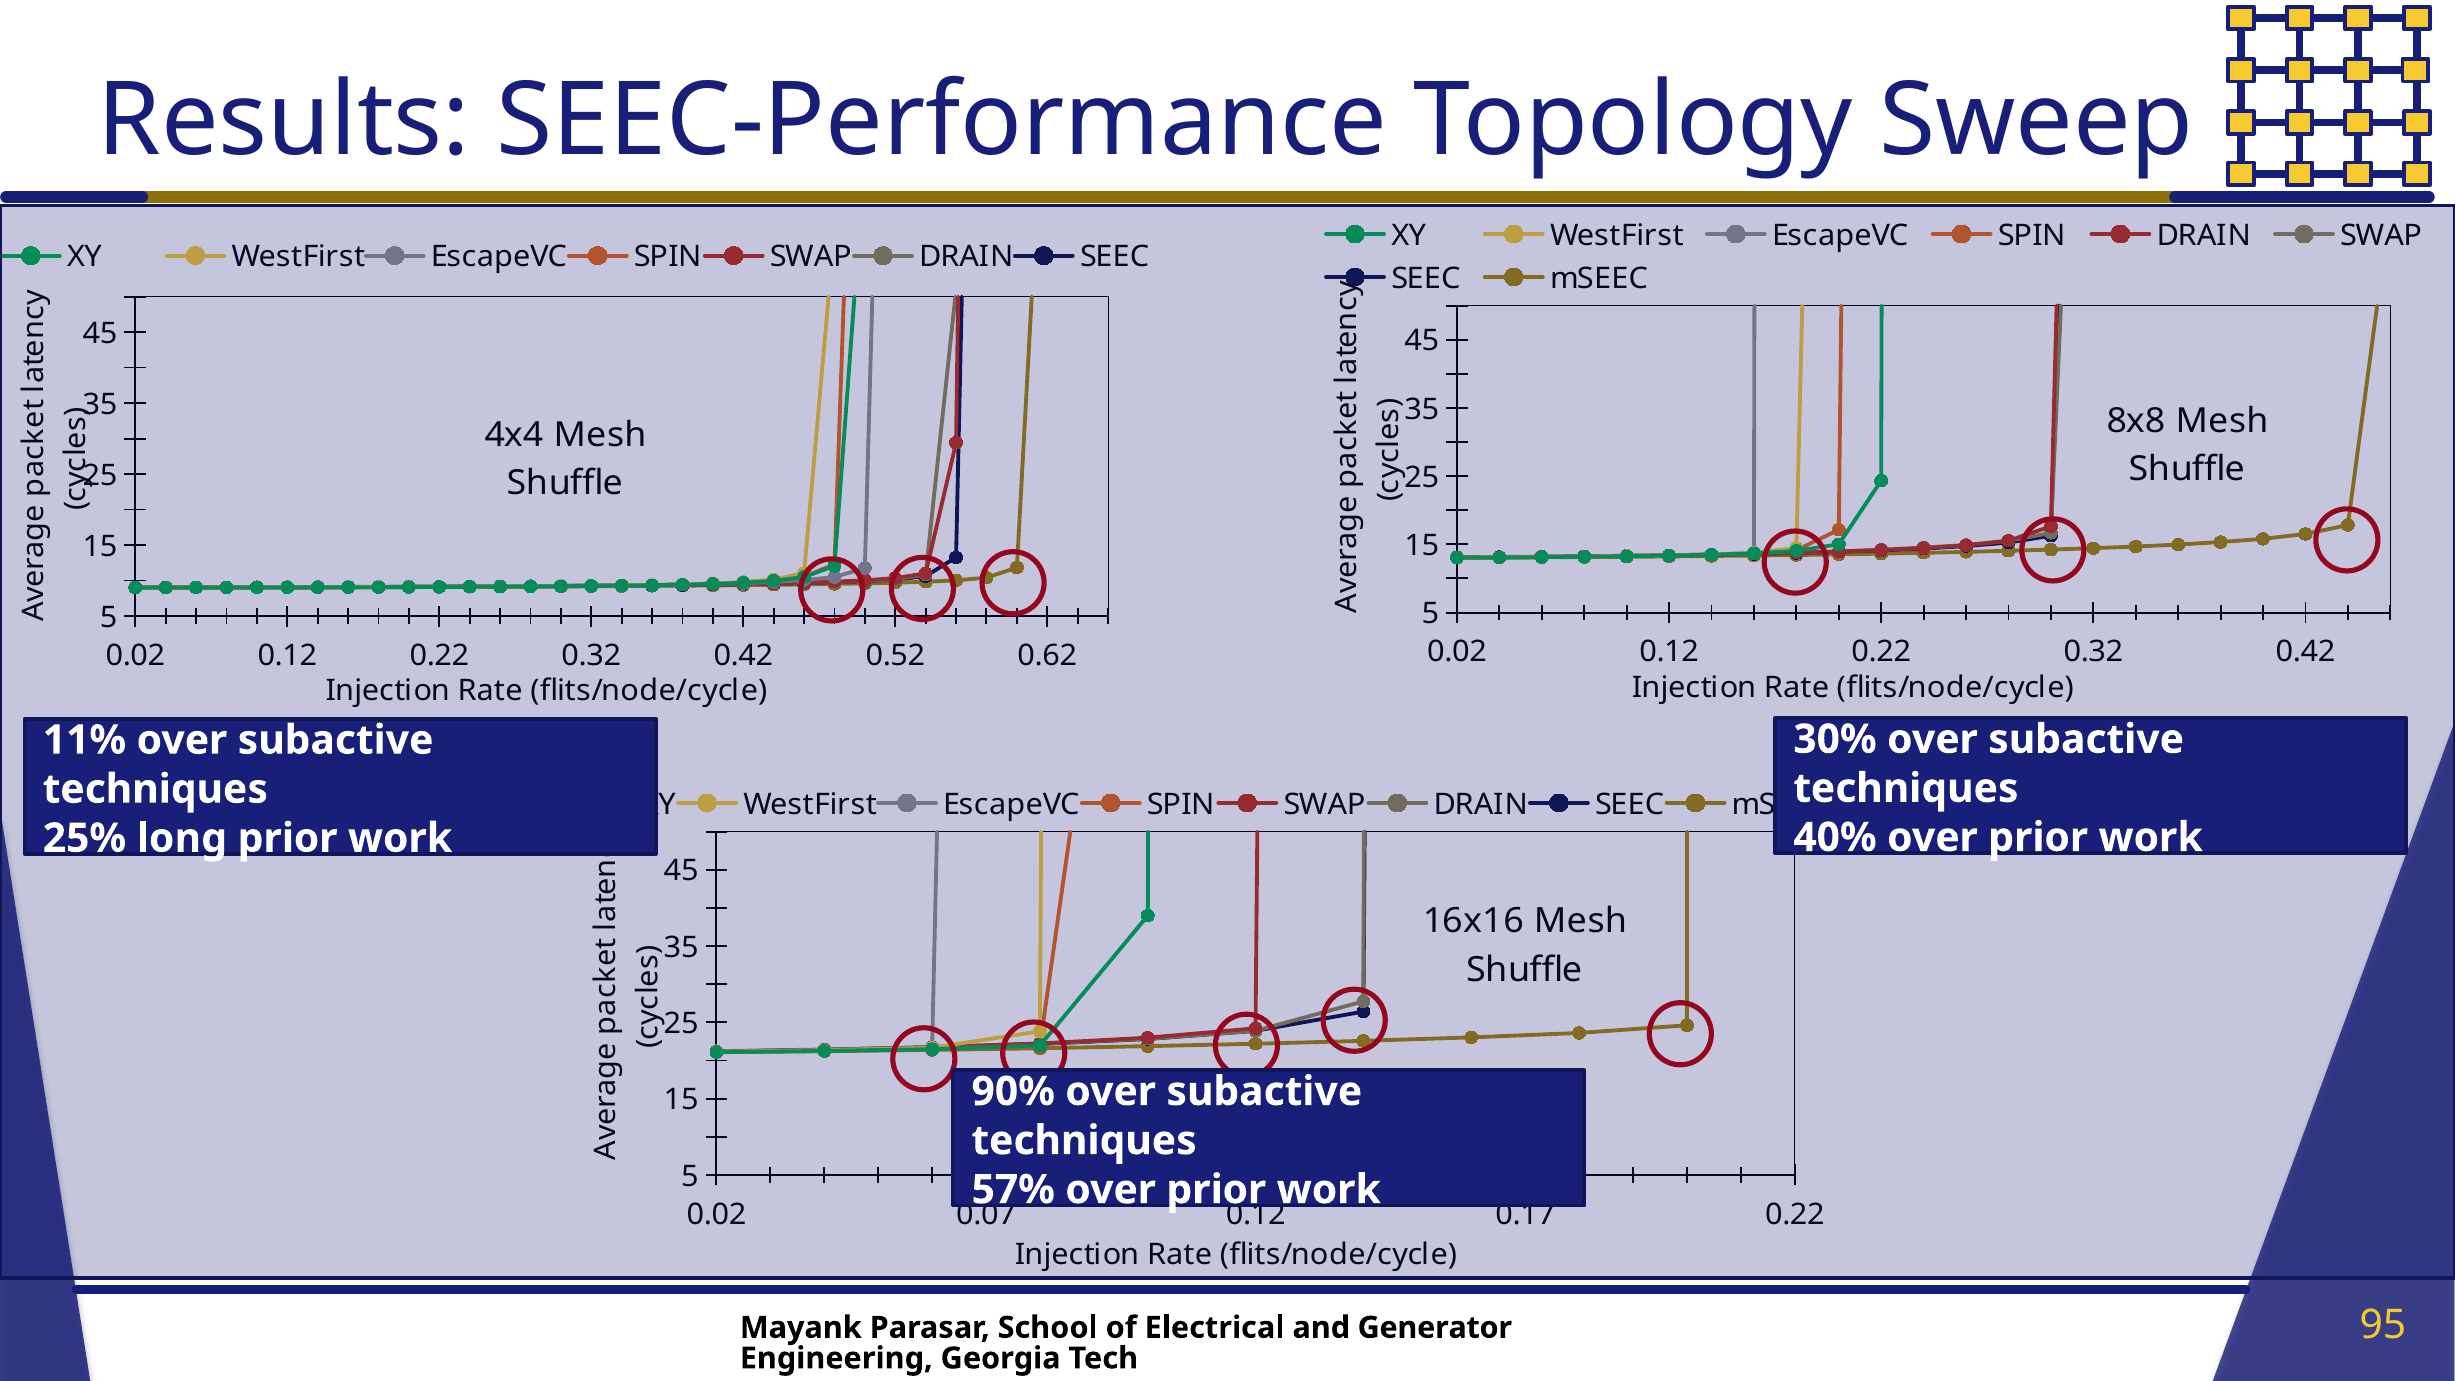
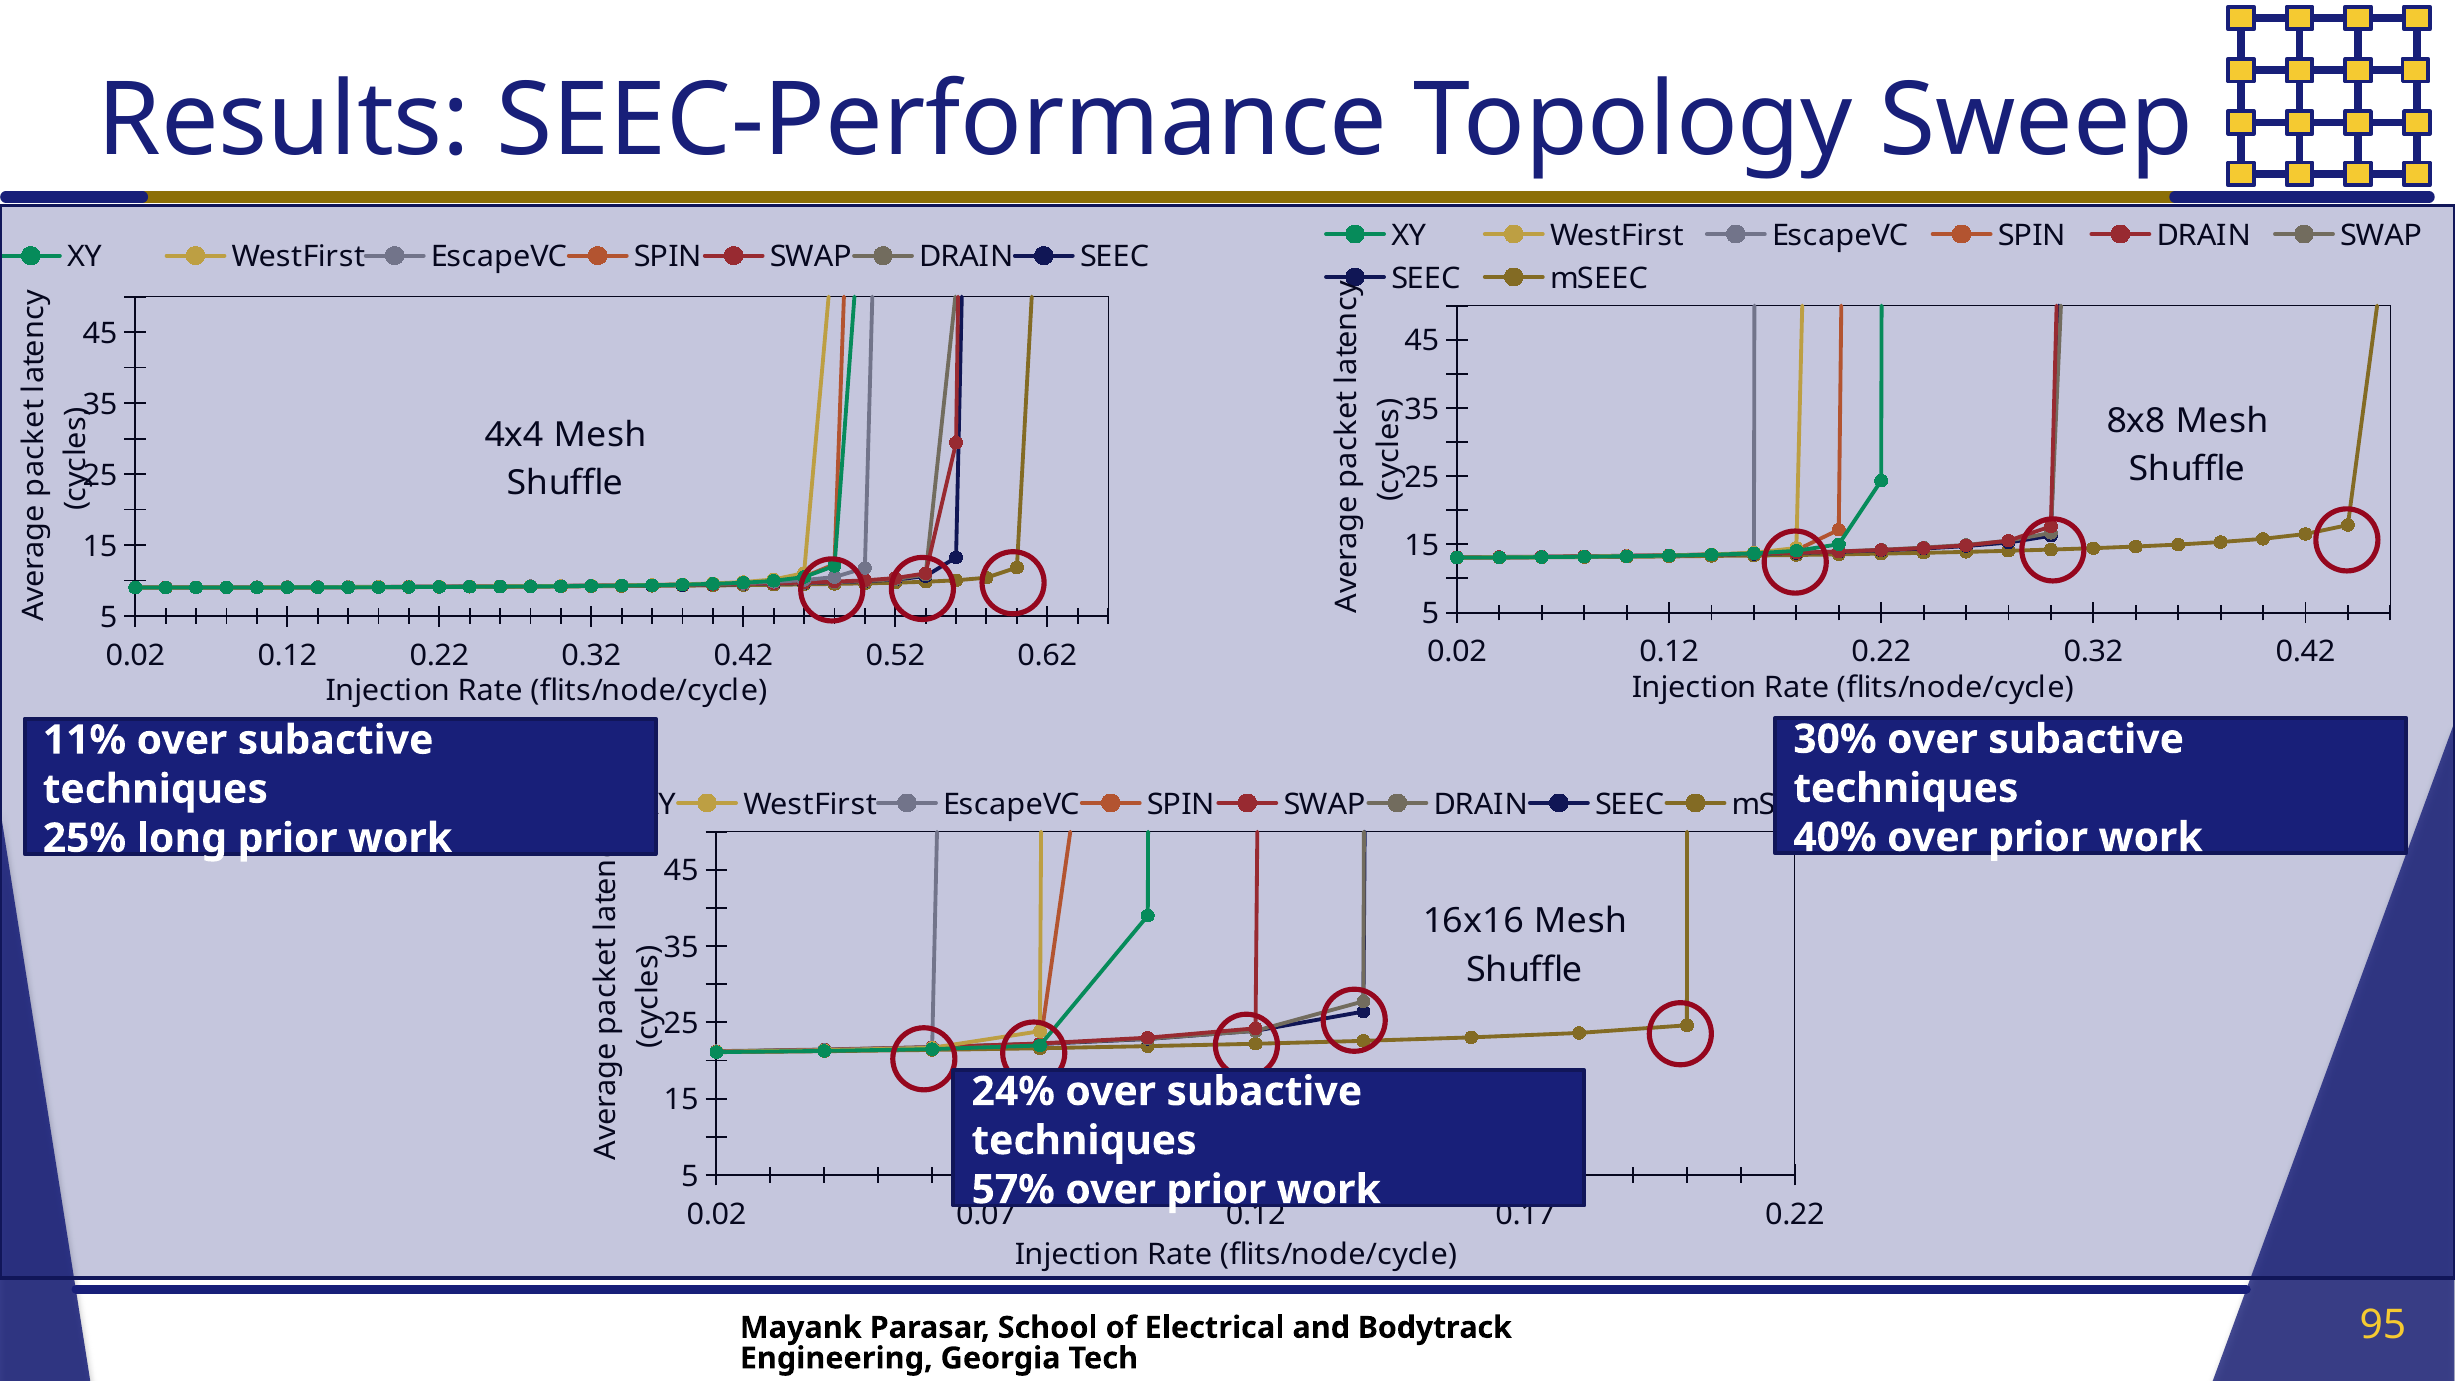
90%: 90% -> 24%
Generator: Generator -> Bodytrack
